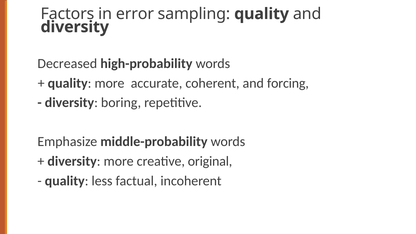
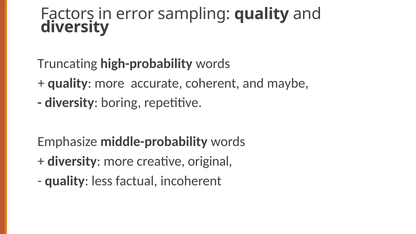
Decreased: Decreased -> Truncating
forcing: forcing -> maybe
